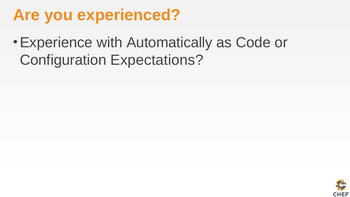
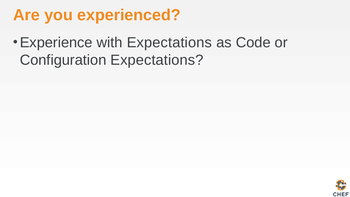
with Automatically: Automatically -> Expectations
